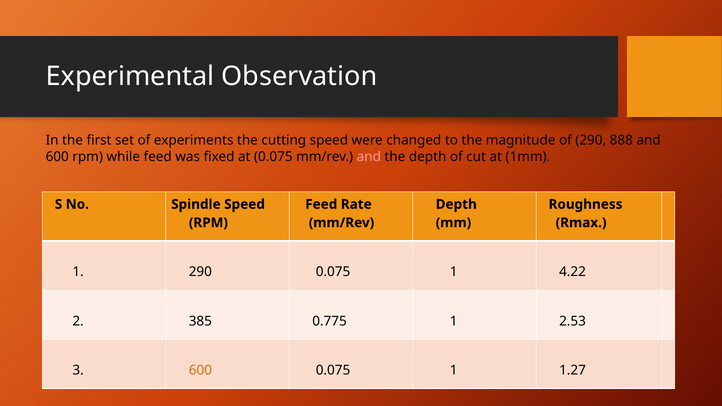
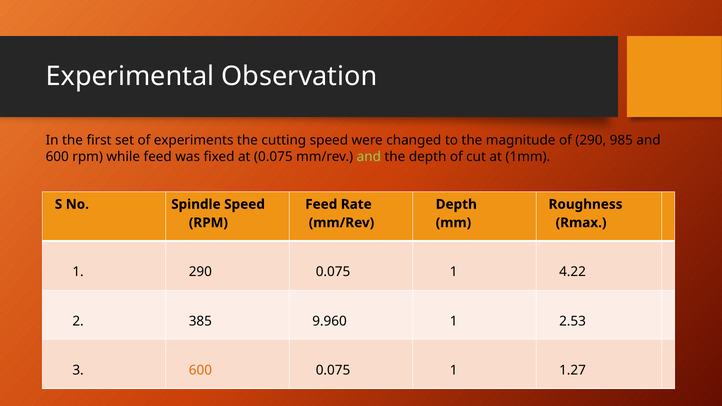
888: 888 -> 985
and at (369, 157) colour: pink -> light green
0.775: 0.775 -> 9.960
